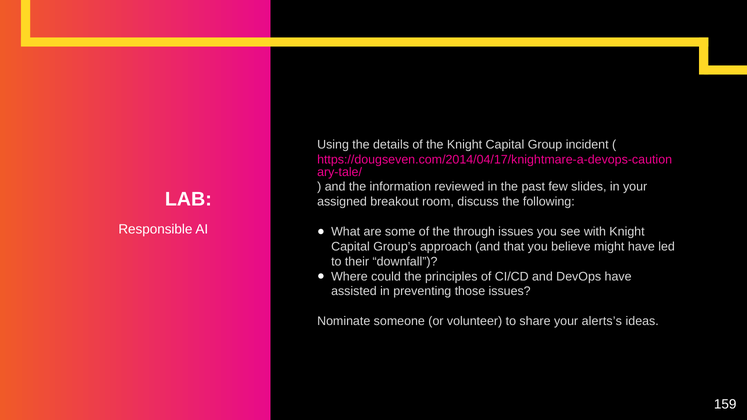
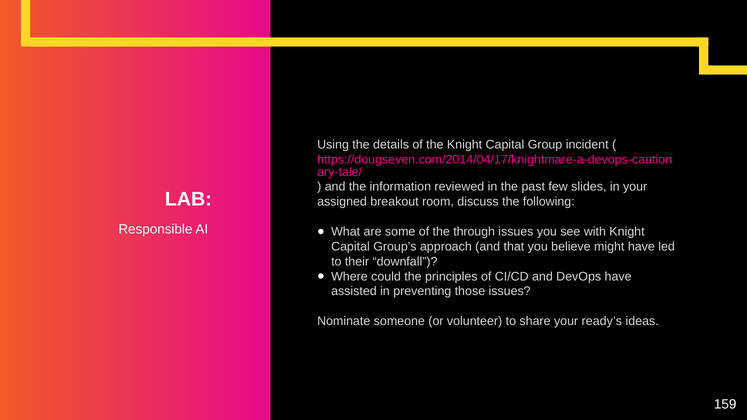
alerts’s: alerts’s -> ready’s
